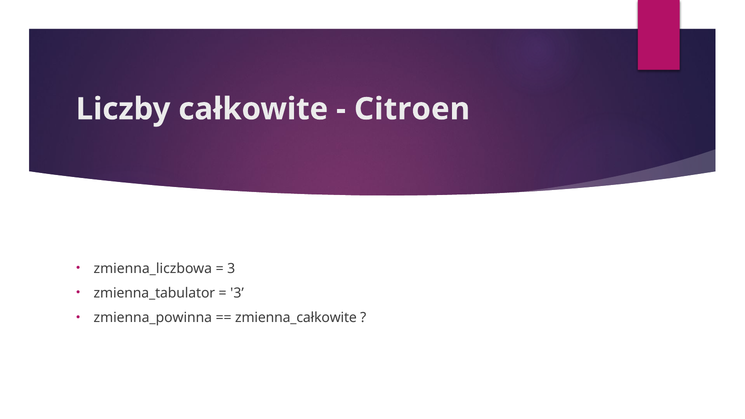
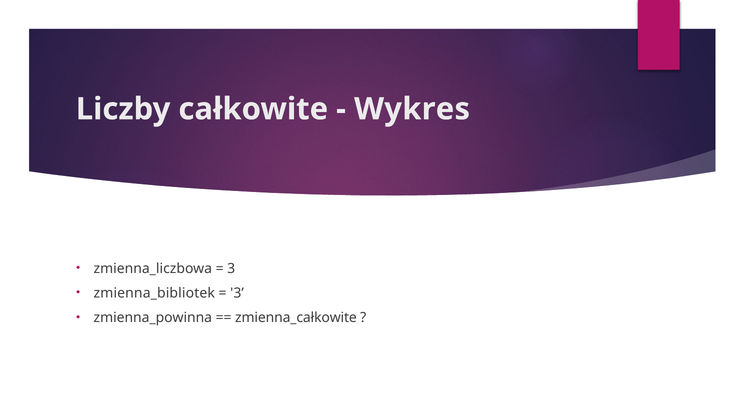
Citroen: Citroen -> Wykres
zmienna_tabulator: zmienna_tabulator -> zmienna_bibliotek
